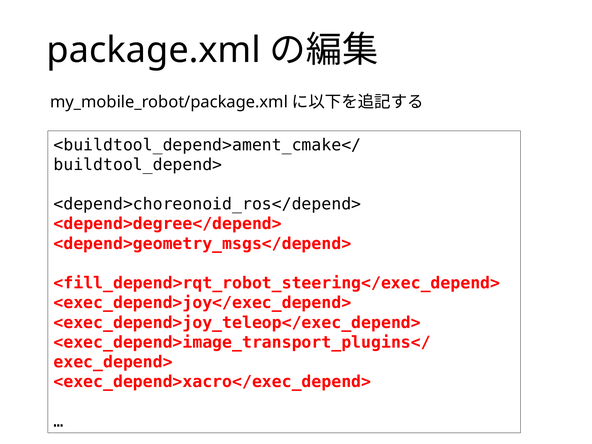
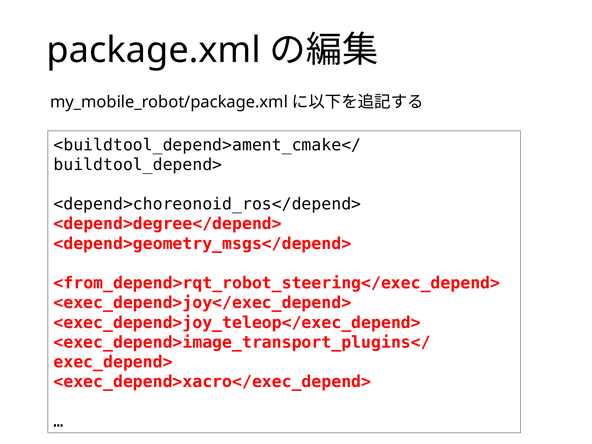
<fill_depend>rqt_robot_steering</exec_depend>: <fill_depend>rqt_robot_steering</exec_depend> -> <from_depend>rqt_robot_steering</exec_depend>
